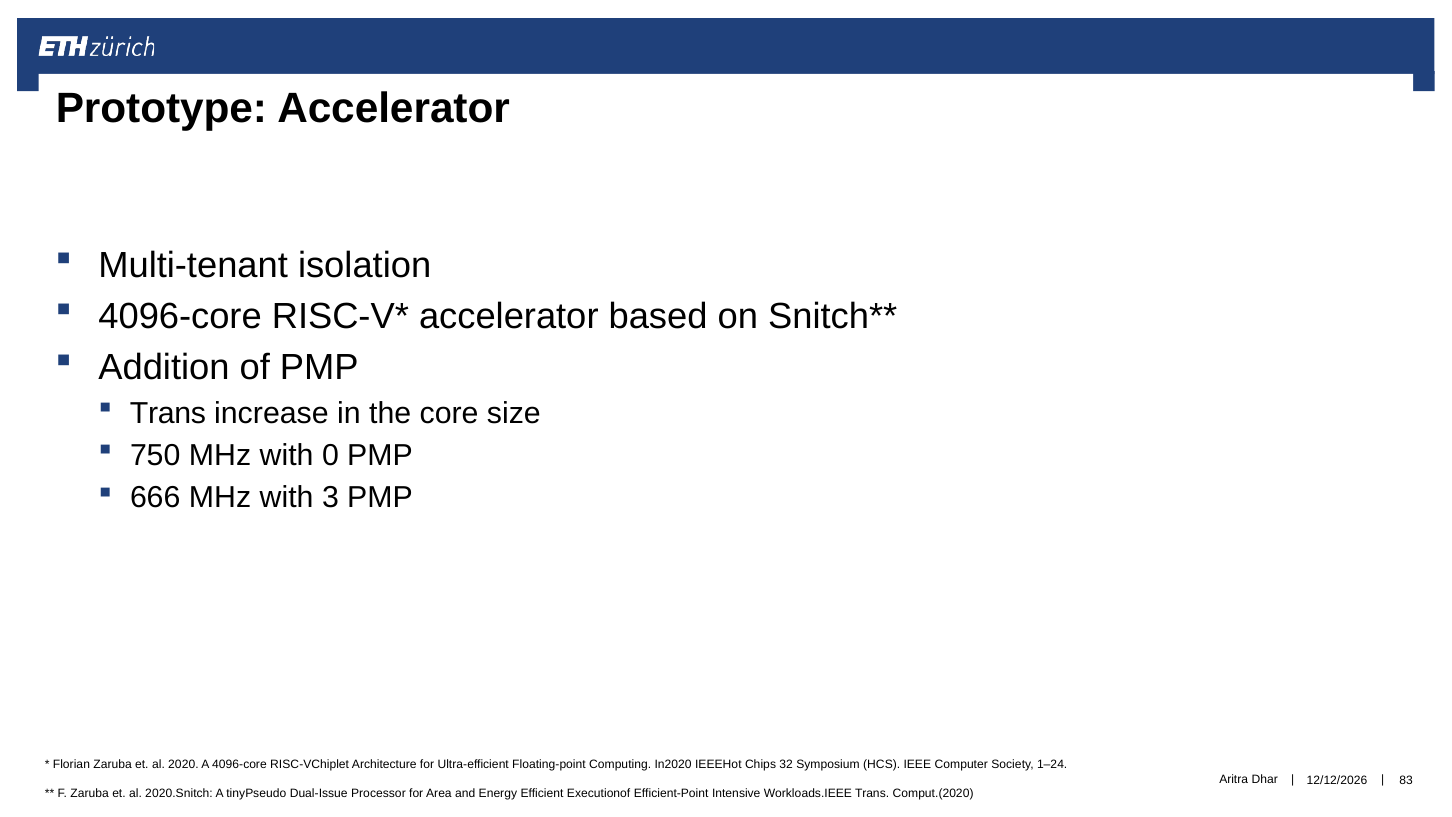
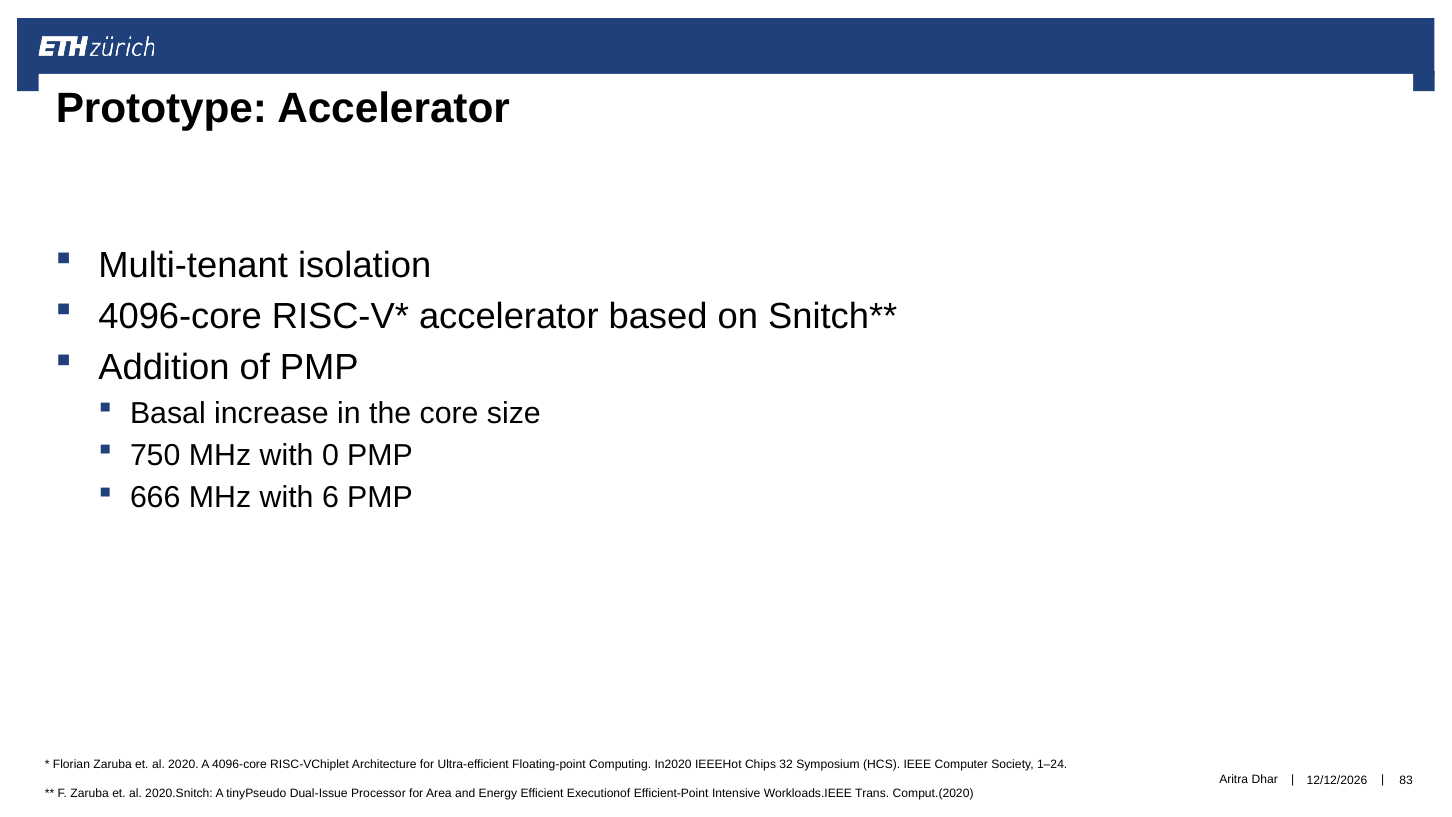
Trans at (168, 413): Trans -> Basal
3: 3 -> 6
